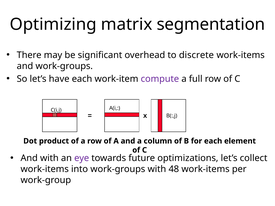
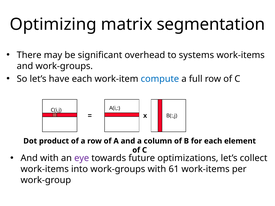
discrete: discrete -> systems
compute colour: purple -> blue
48: 48 -> 61
